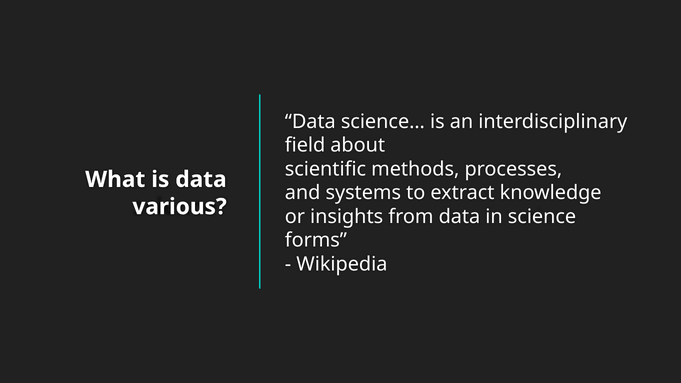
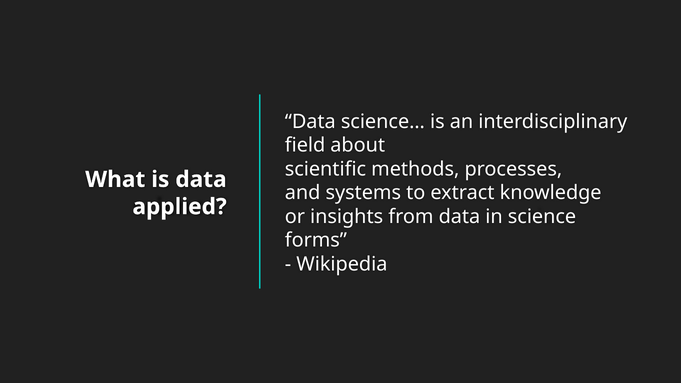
various: various -> applied
